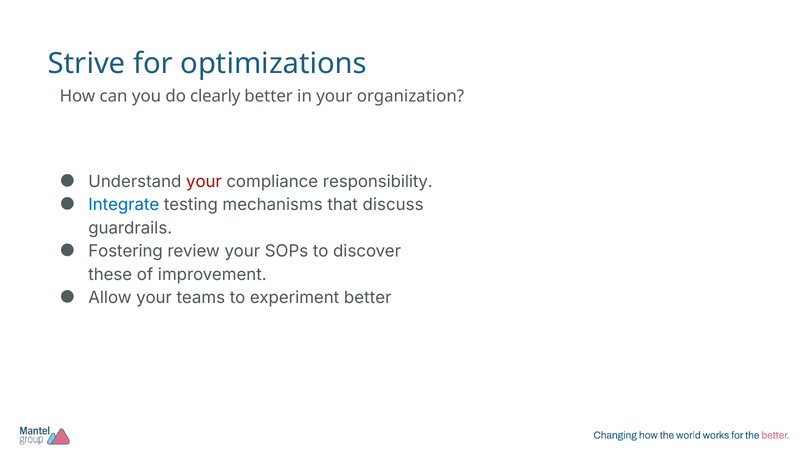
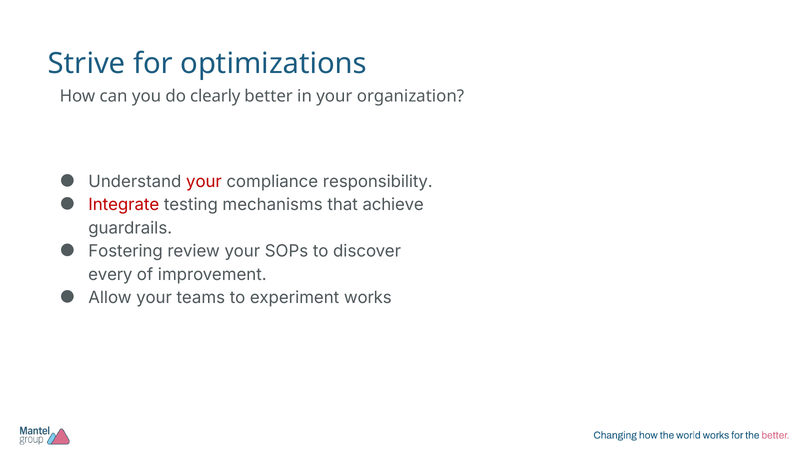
Integrate colour: blue -> red
discuss: discuss -> achieve
these: these -> every
experiment better: better -> works
